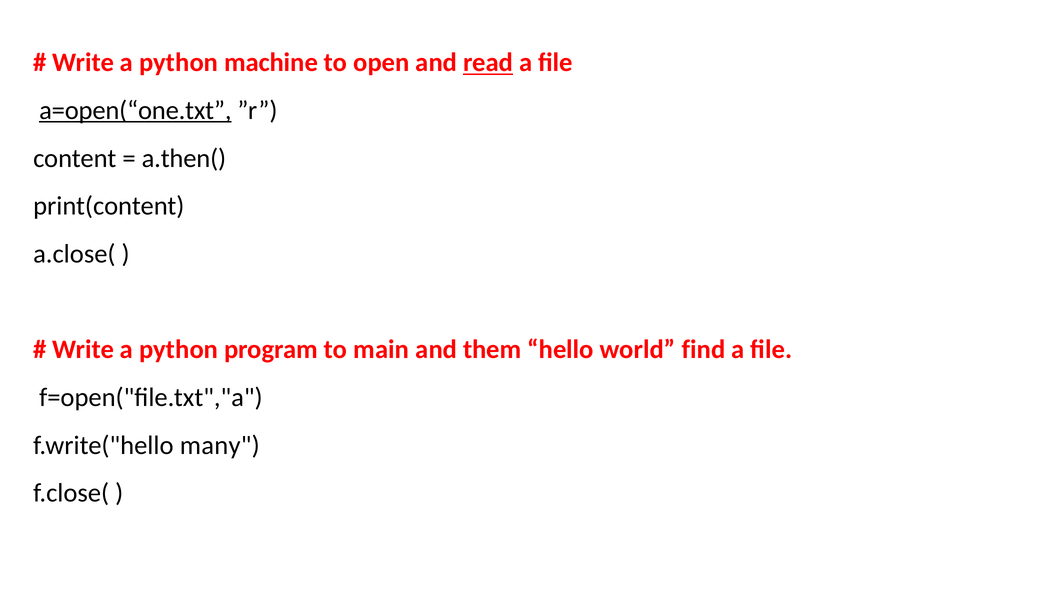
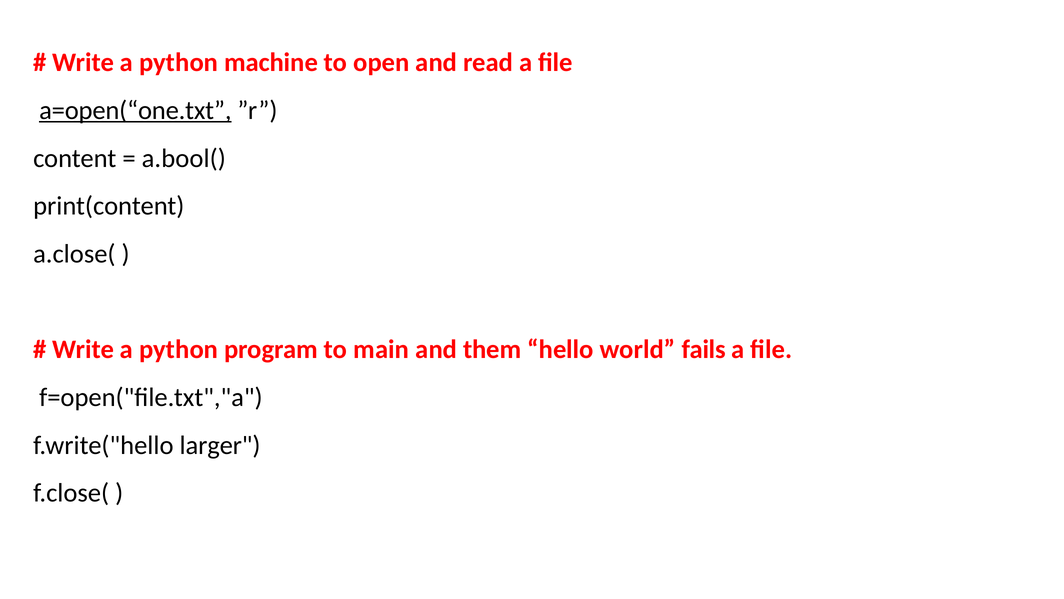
read underline: present -> none
a.then(: a.then( -> a.bool(
find: find -> fails
many: many -> larger
